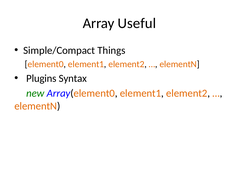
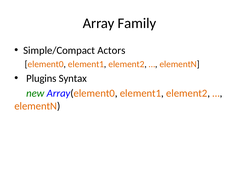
Useful: Useful -> Family
Things: Things -> Actors
